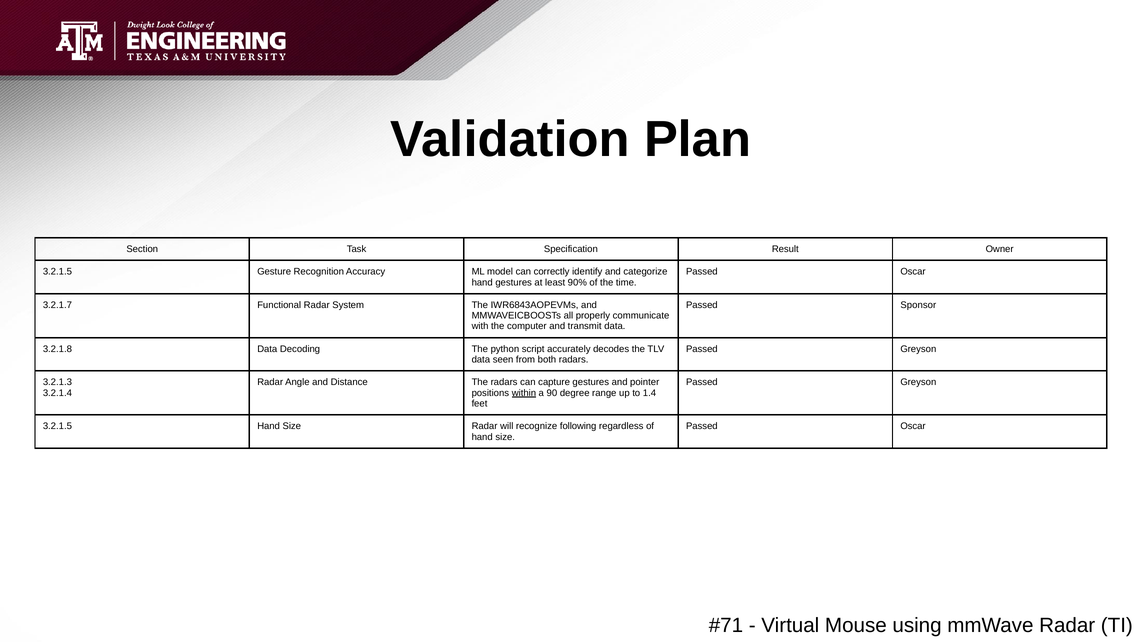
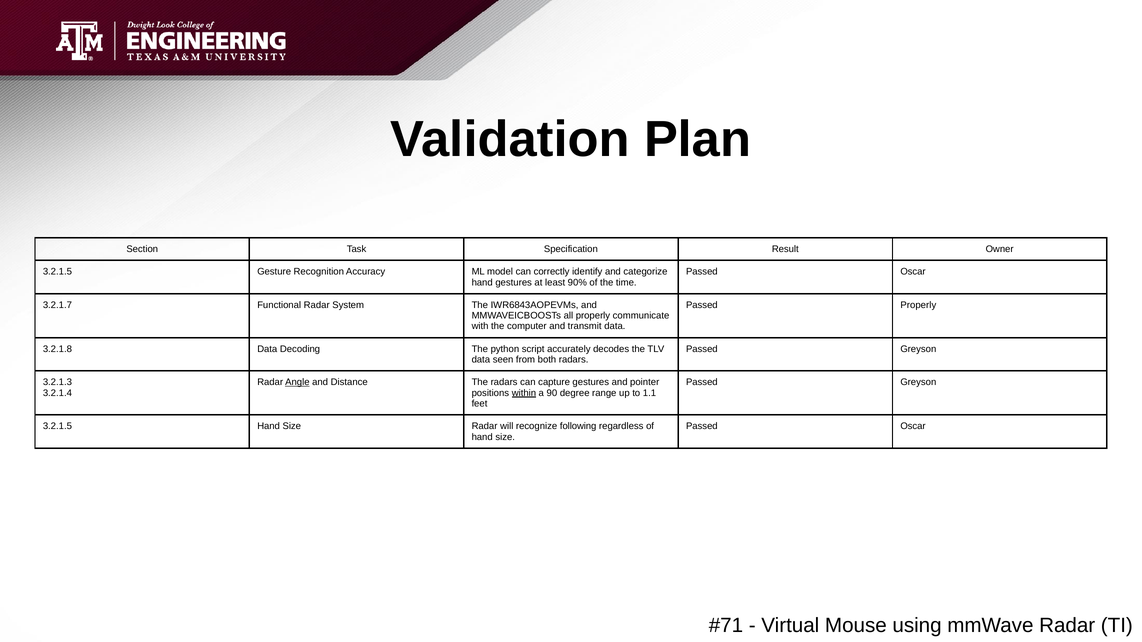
Passed Sponsor: Sponsor -> Properly
Angle underline: none -> present
1.4: 1.4 -> 1.1
